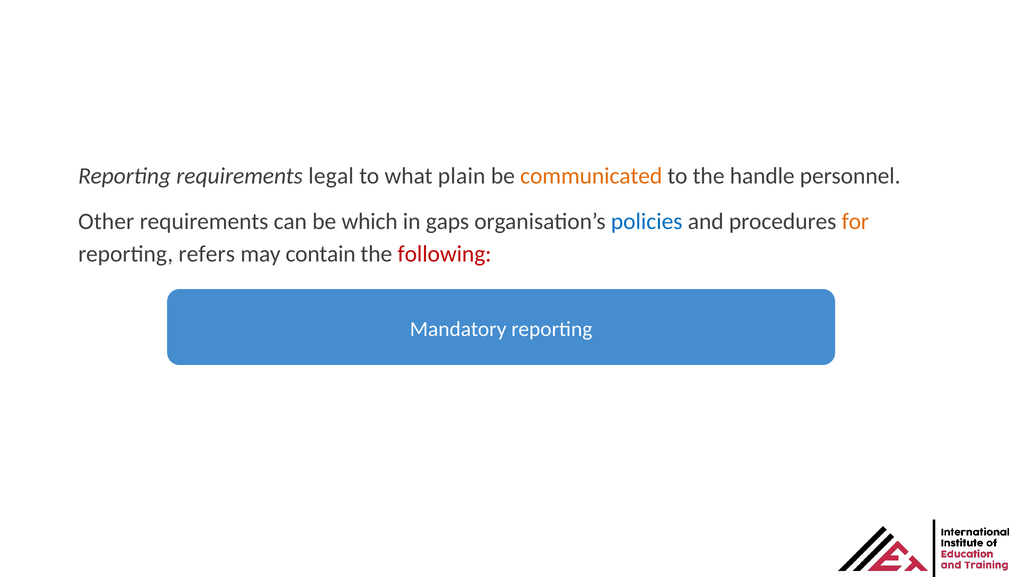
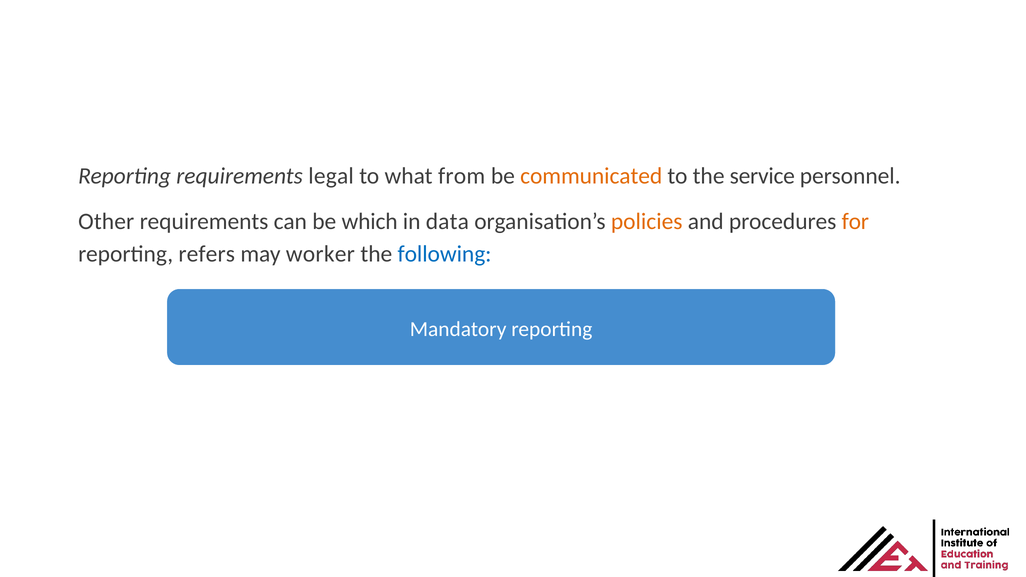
plain: plain -> from
handle: handle -> service
gaps: gaps -> data
policies colour: blue -> orange
contain: contain -> worker
following colour: red -> blue
